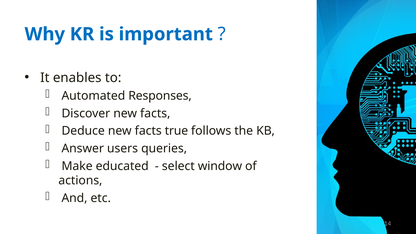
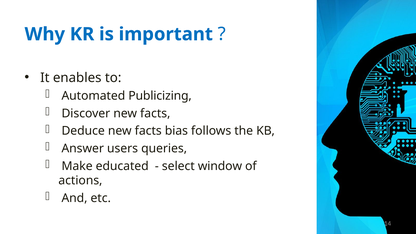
Responses: Responses -> Publicizing
true: true -> bias
